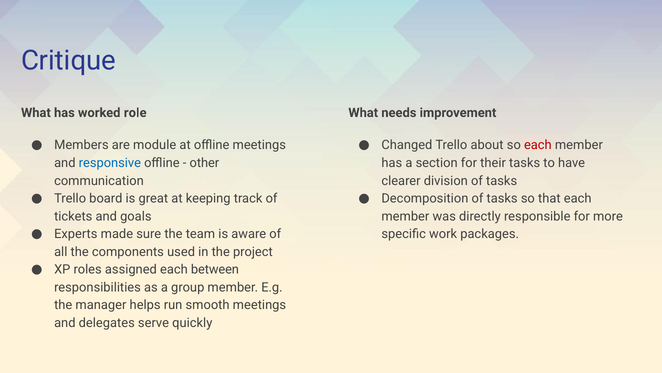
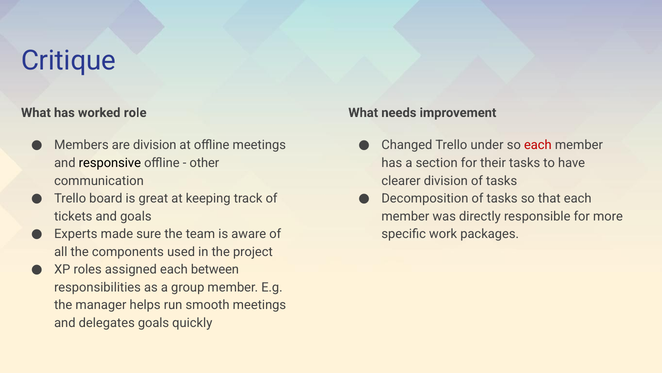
are module: module -> division
about: about -> under
responsive colour: blue -> black
delegates serve: serve -> goals
